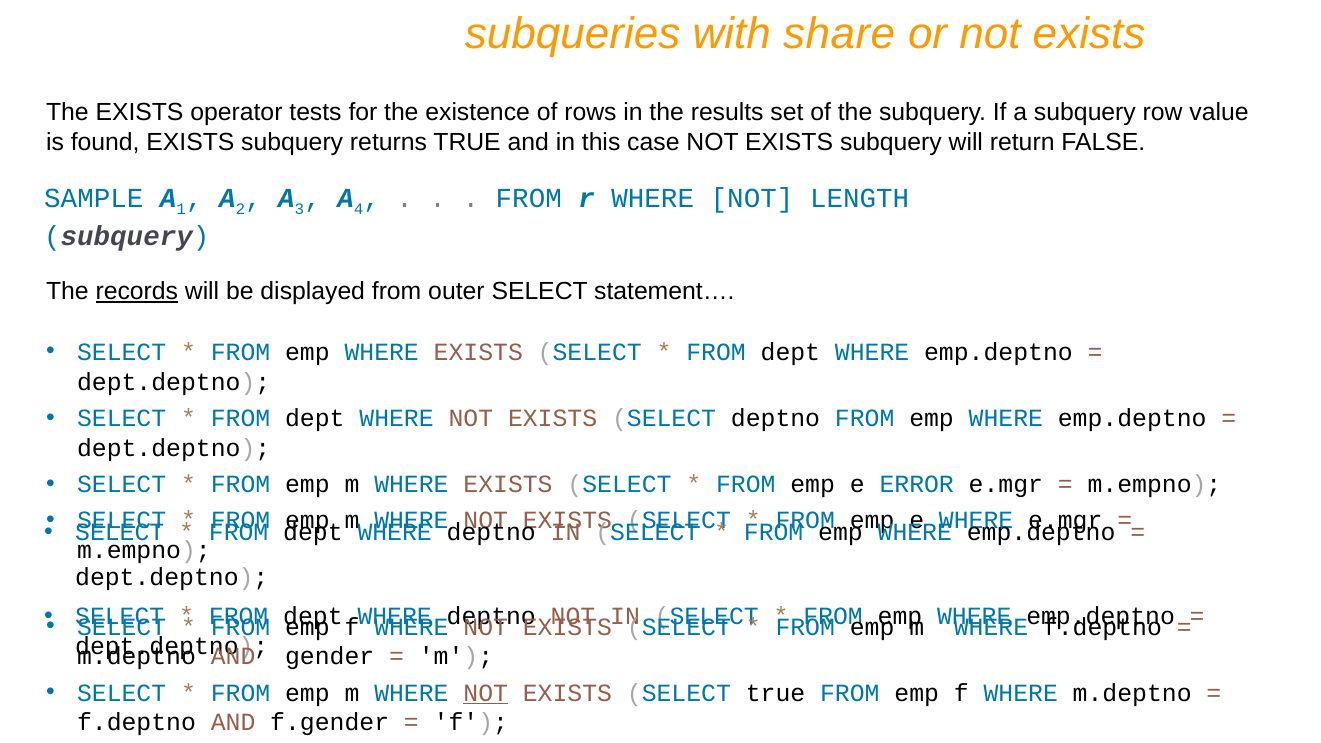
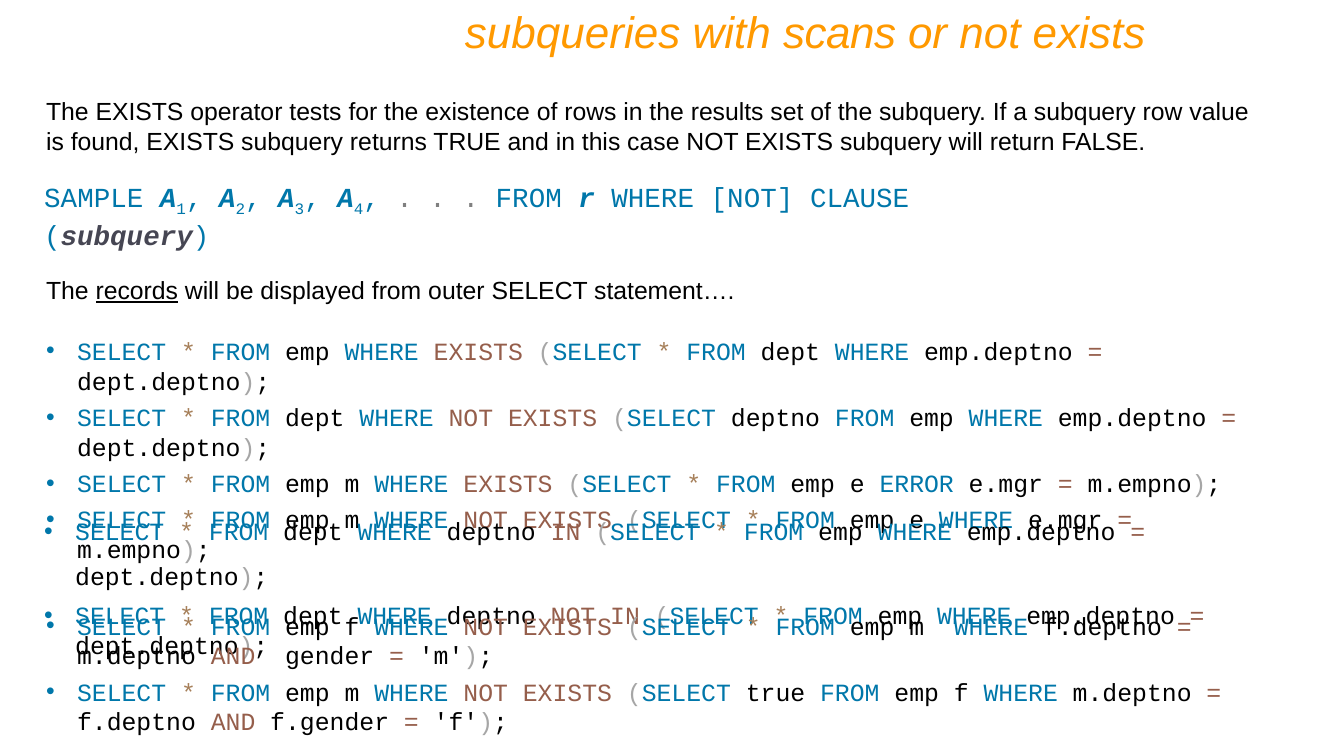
share: share -> scans
LENGTH: LENGTH -> CLAUSE
NOT at (486, 693) underline: present -> none
